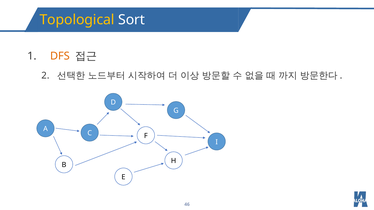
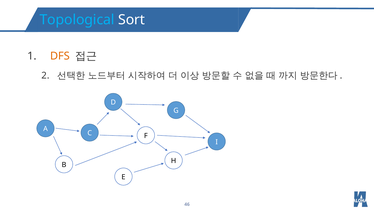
Topological colour: yellow -> light blue
